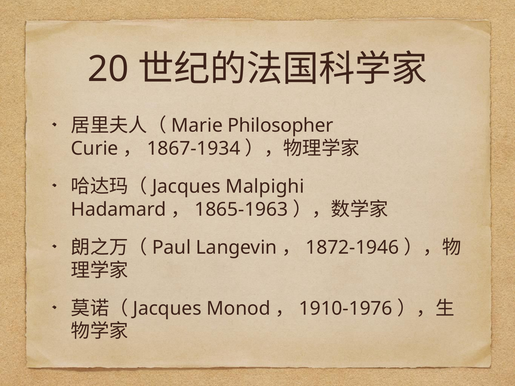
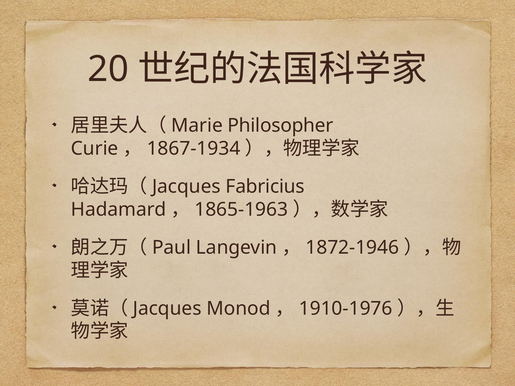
Malpighi: Malpighi -> Fabricius
